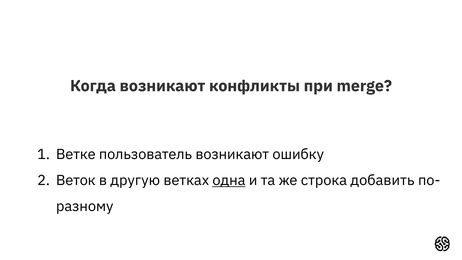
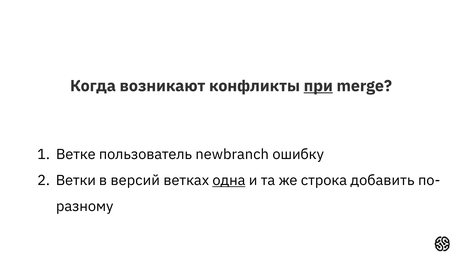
при underline: none -> present
пользователь возникают: возникают -> newbranch
Веток: Веток -> Ветки
другую: другую -> версий
